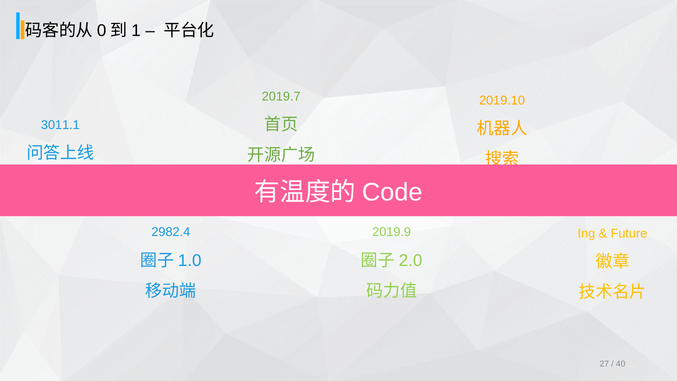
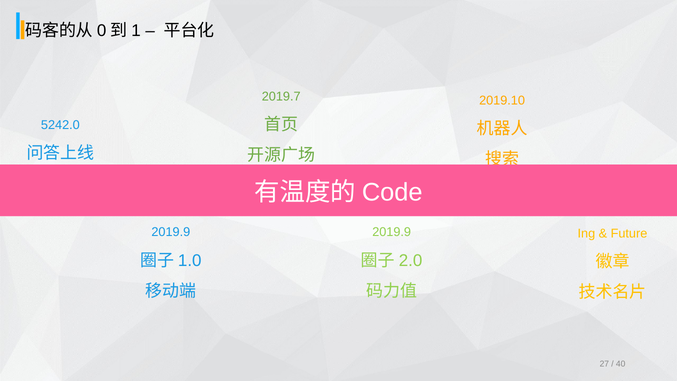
3011.1: 3011.1 -> 5242.0
2982.4 at (171, 232): 2982.4 -> 2019.9
